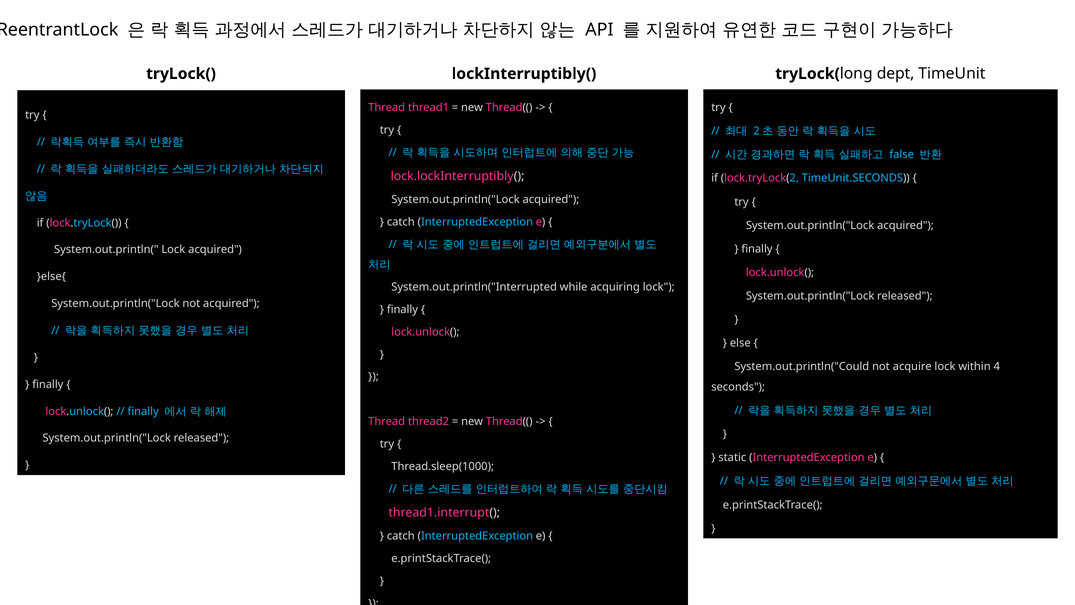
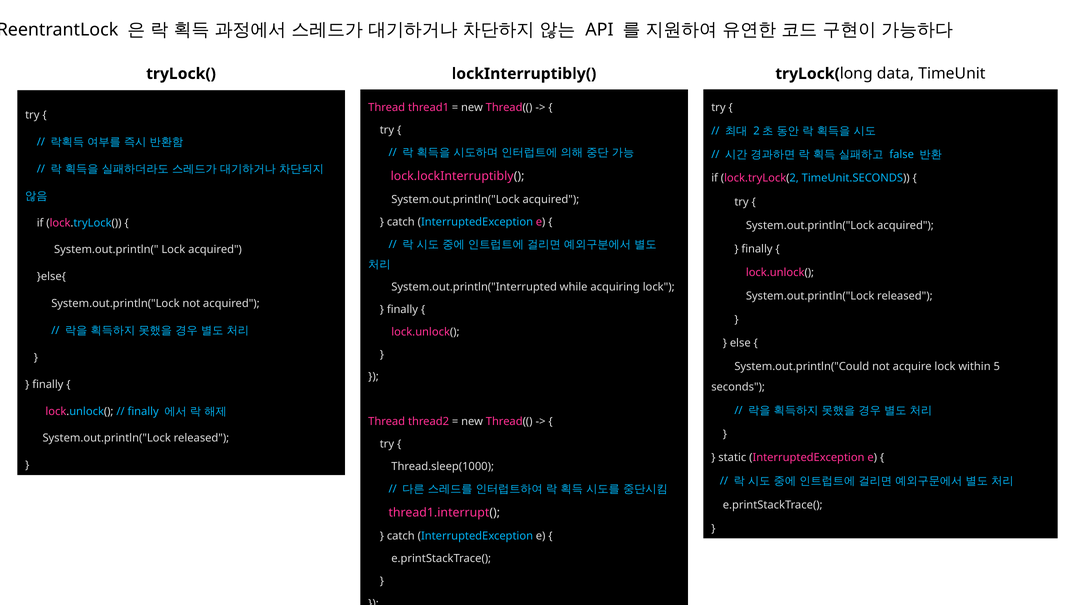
dept: dept -> data
4: 4 -> 5
